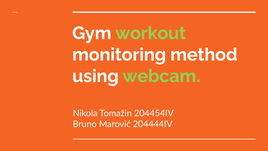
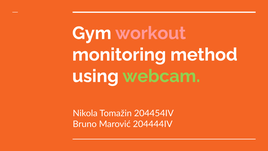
workout colour: light green -> pink
